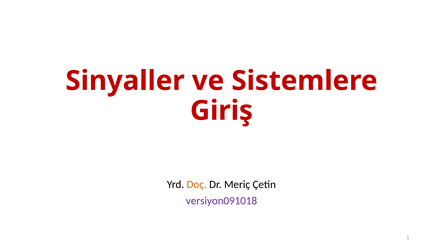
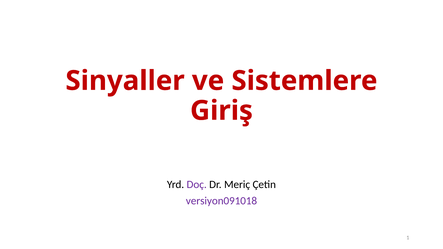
Doç colour: orange -> purple
